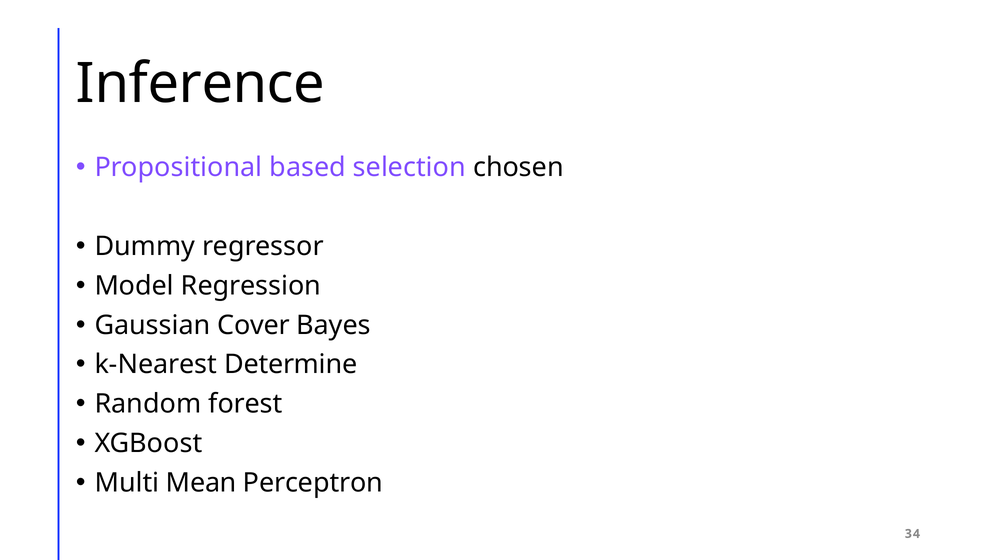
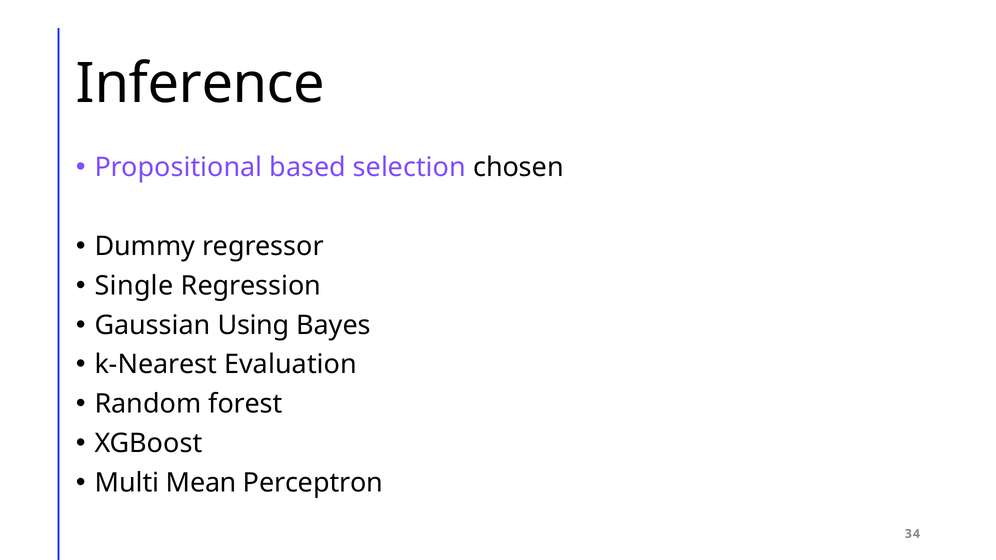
Model: Model -> Single
Cover: Cover -> Using
Determine: Determine -> Evaluation
